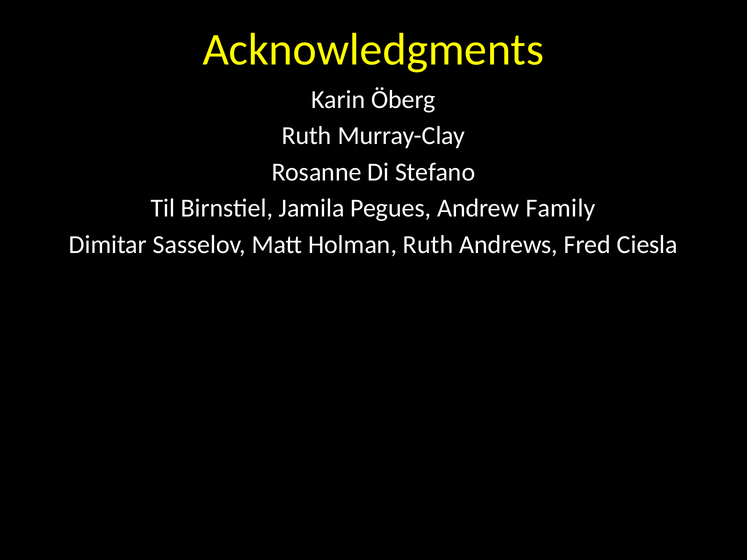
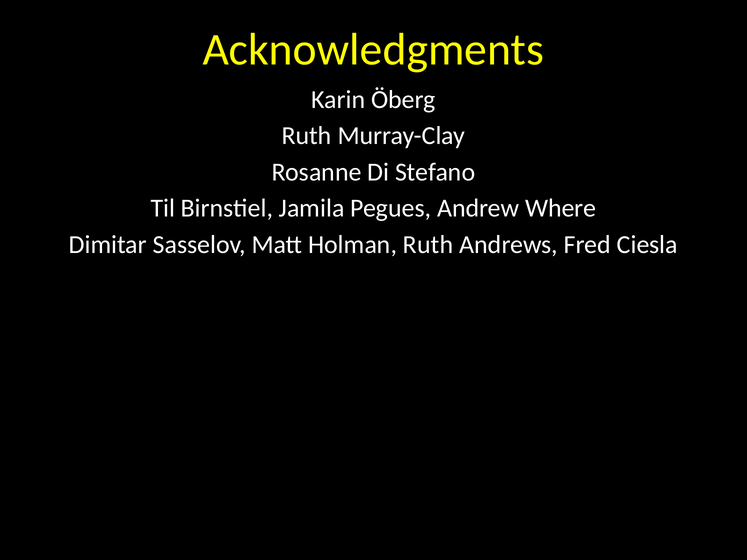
Family: Family -> Where
